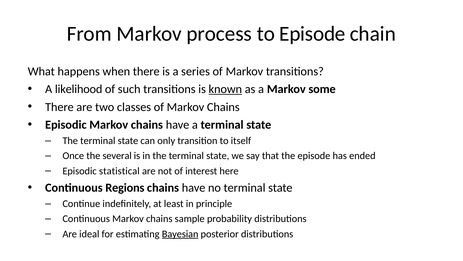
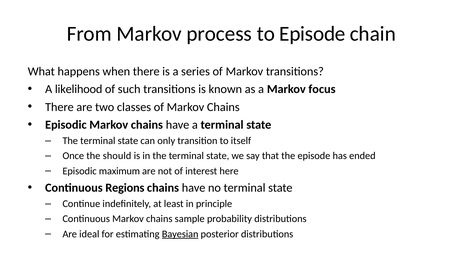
known underline: present -> none
some: some -> focus
several: several -> should
statistical: statistical -> maximum
